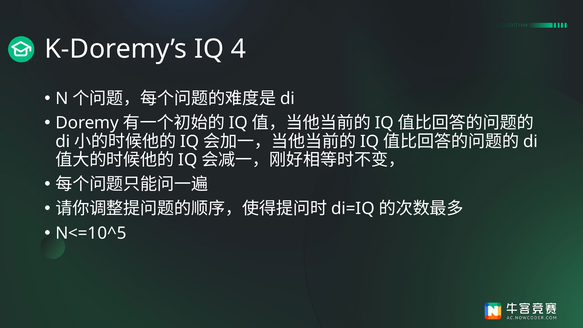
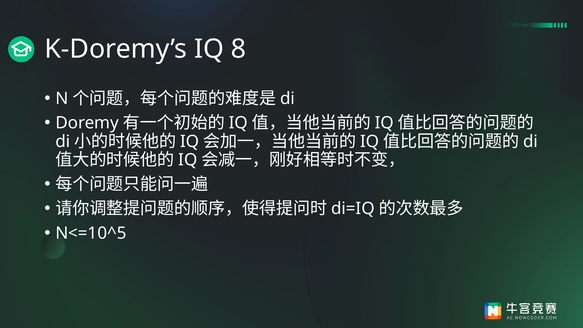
4: 4 -> 8
